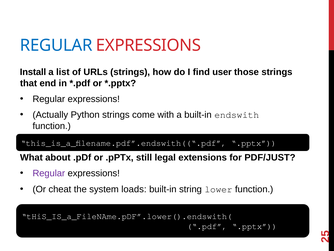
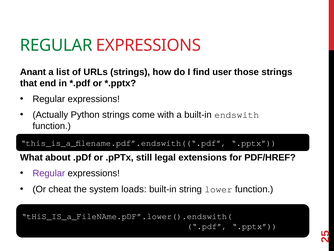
REGULAR at (56, 45) colour: blue -> green
Install: Install -> Anant
PDF/JUST: PDF/JUST -> PDF/HREF
